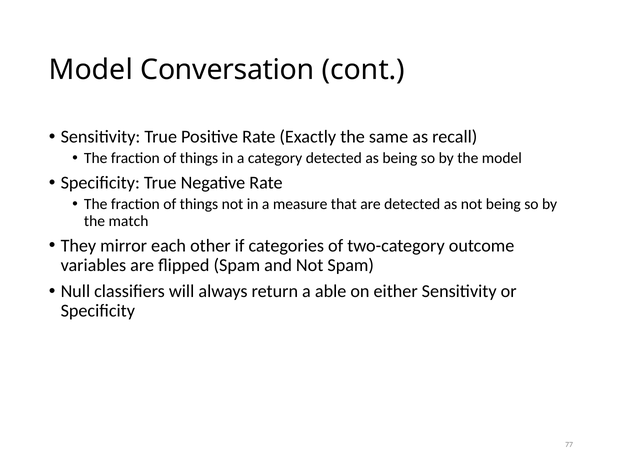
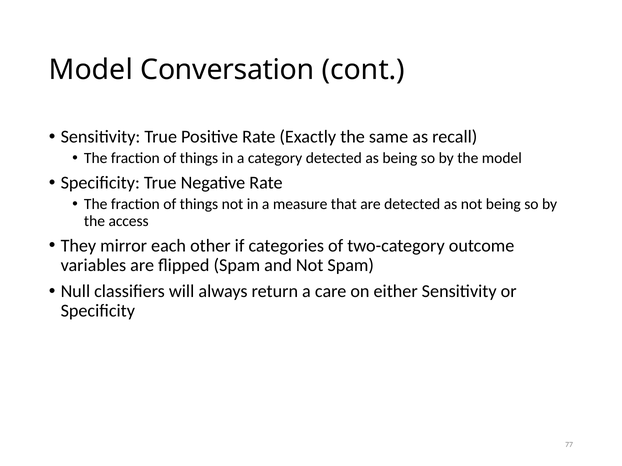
match: match -> access
able: able -> care
